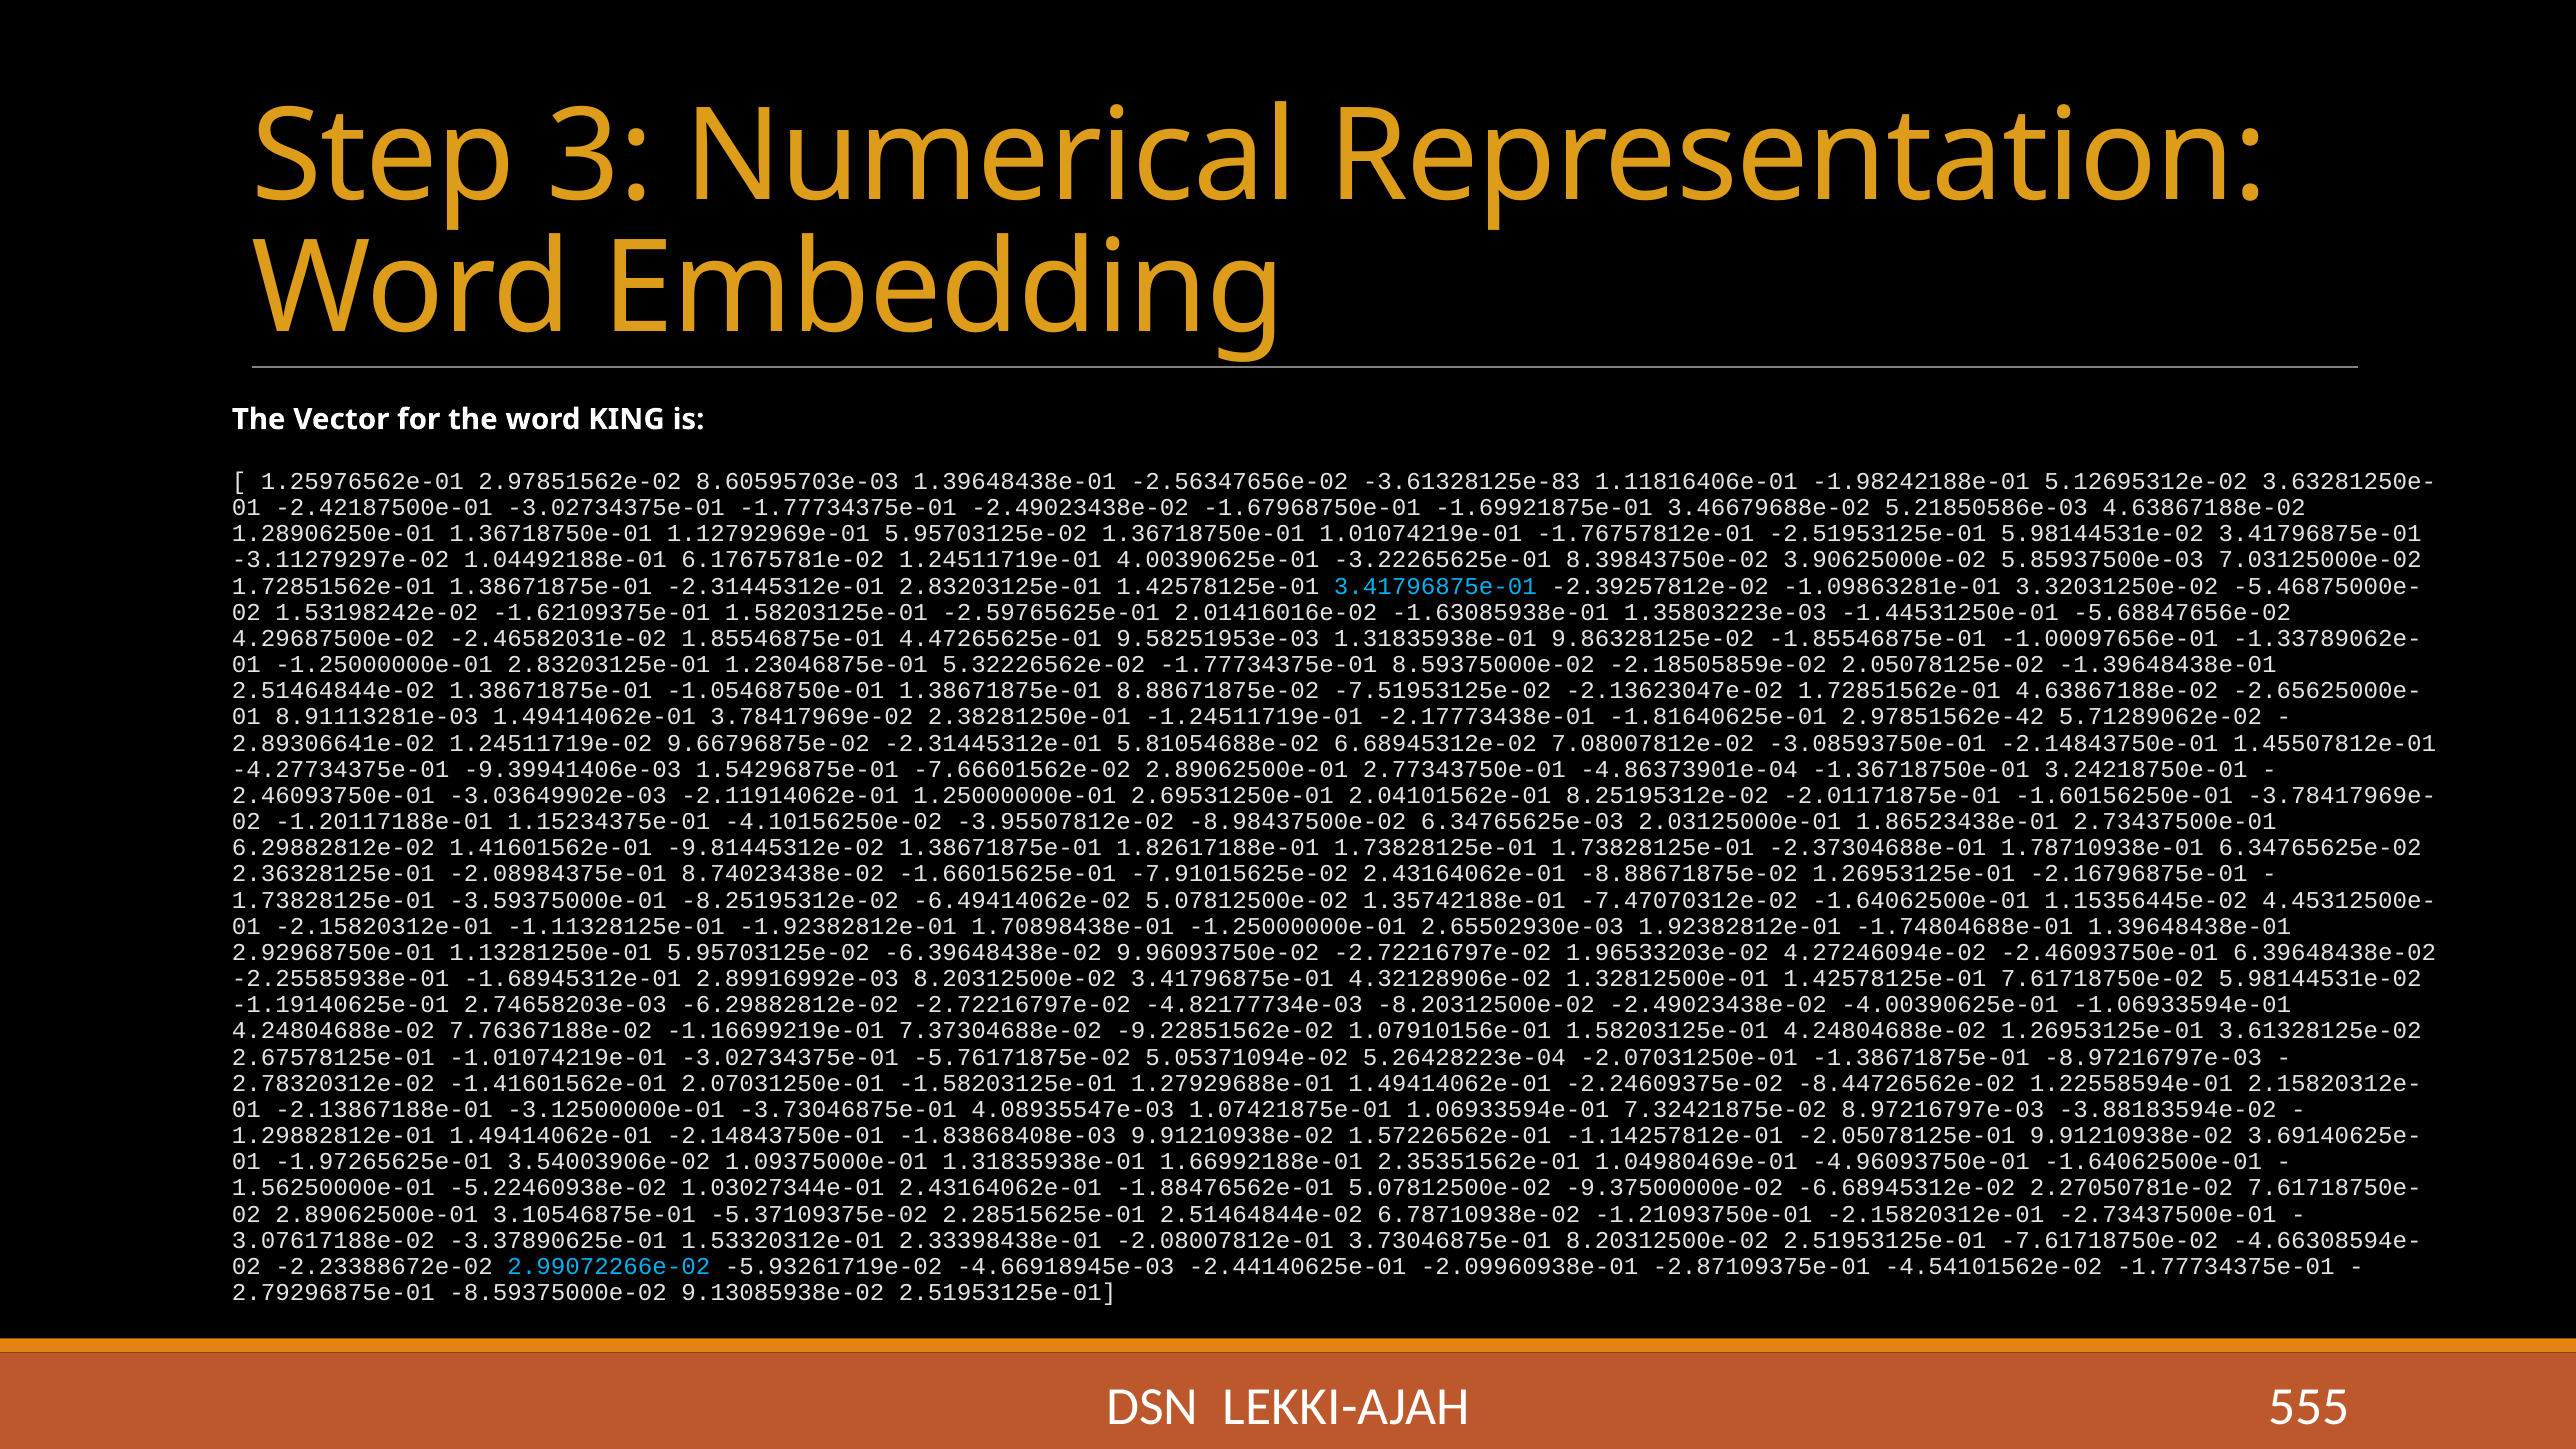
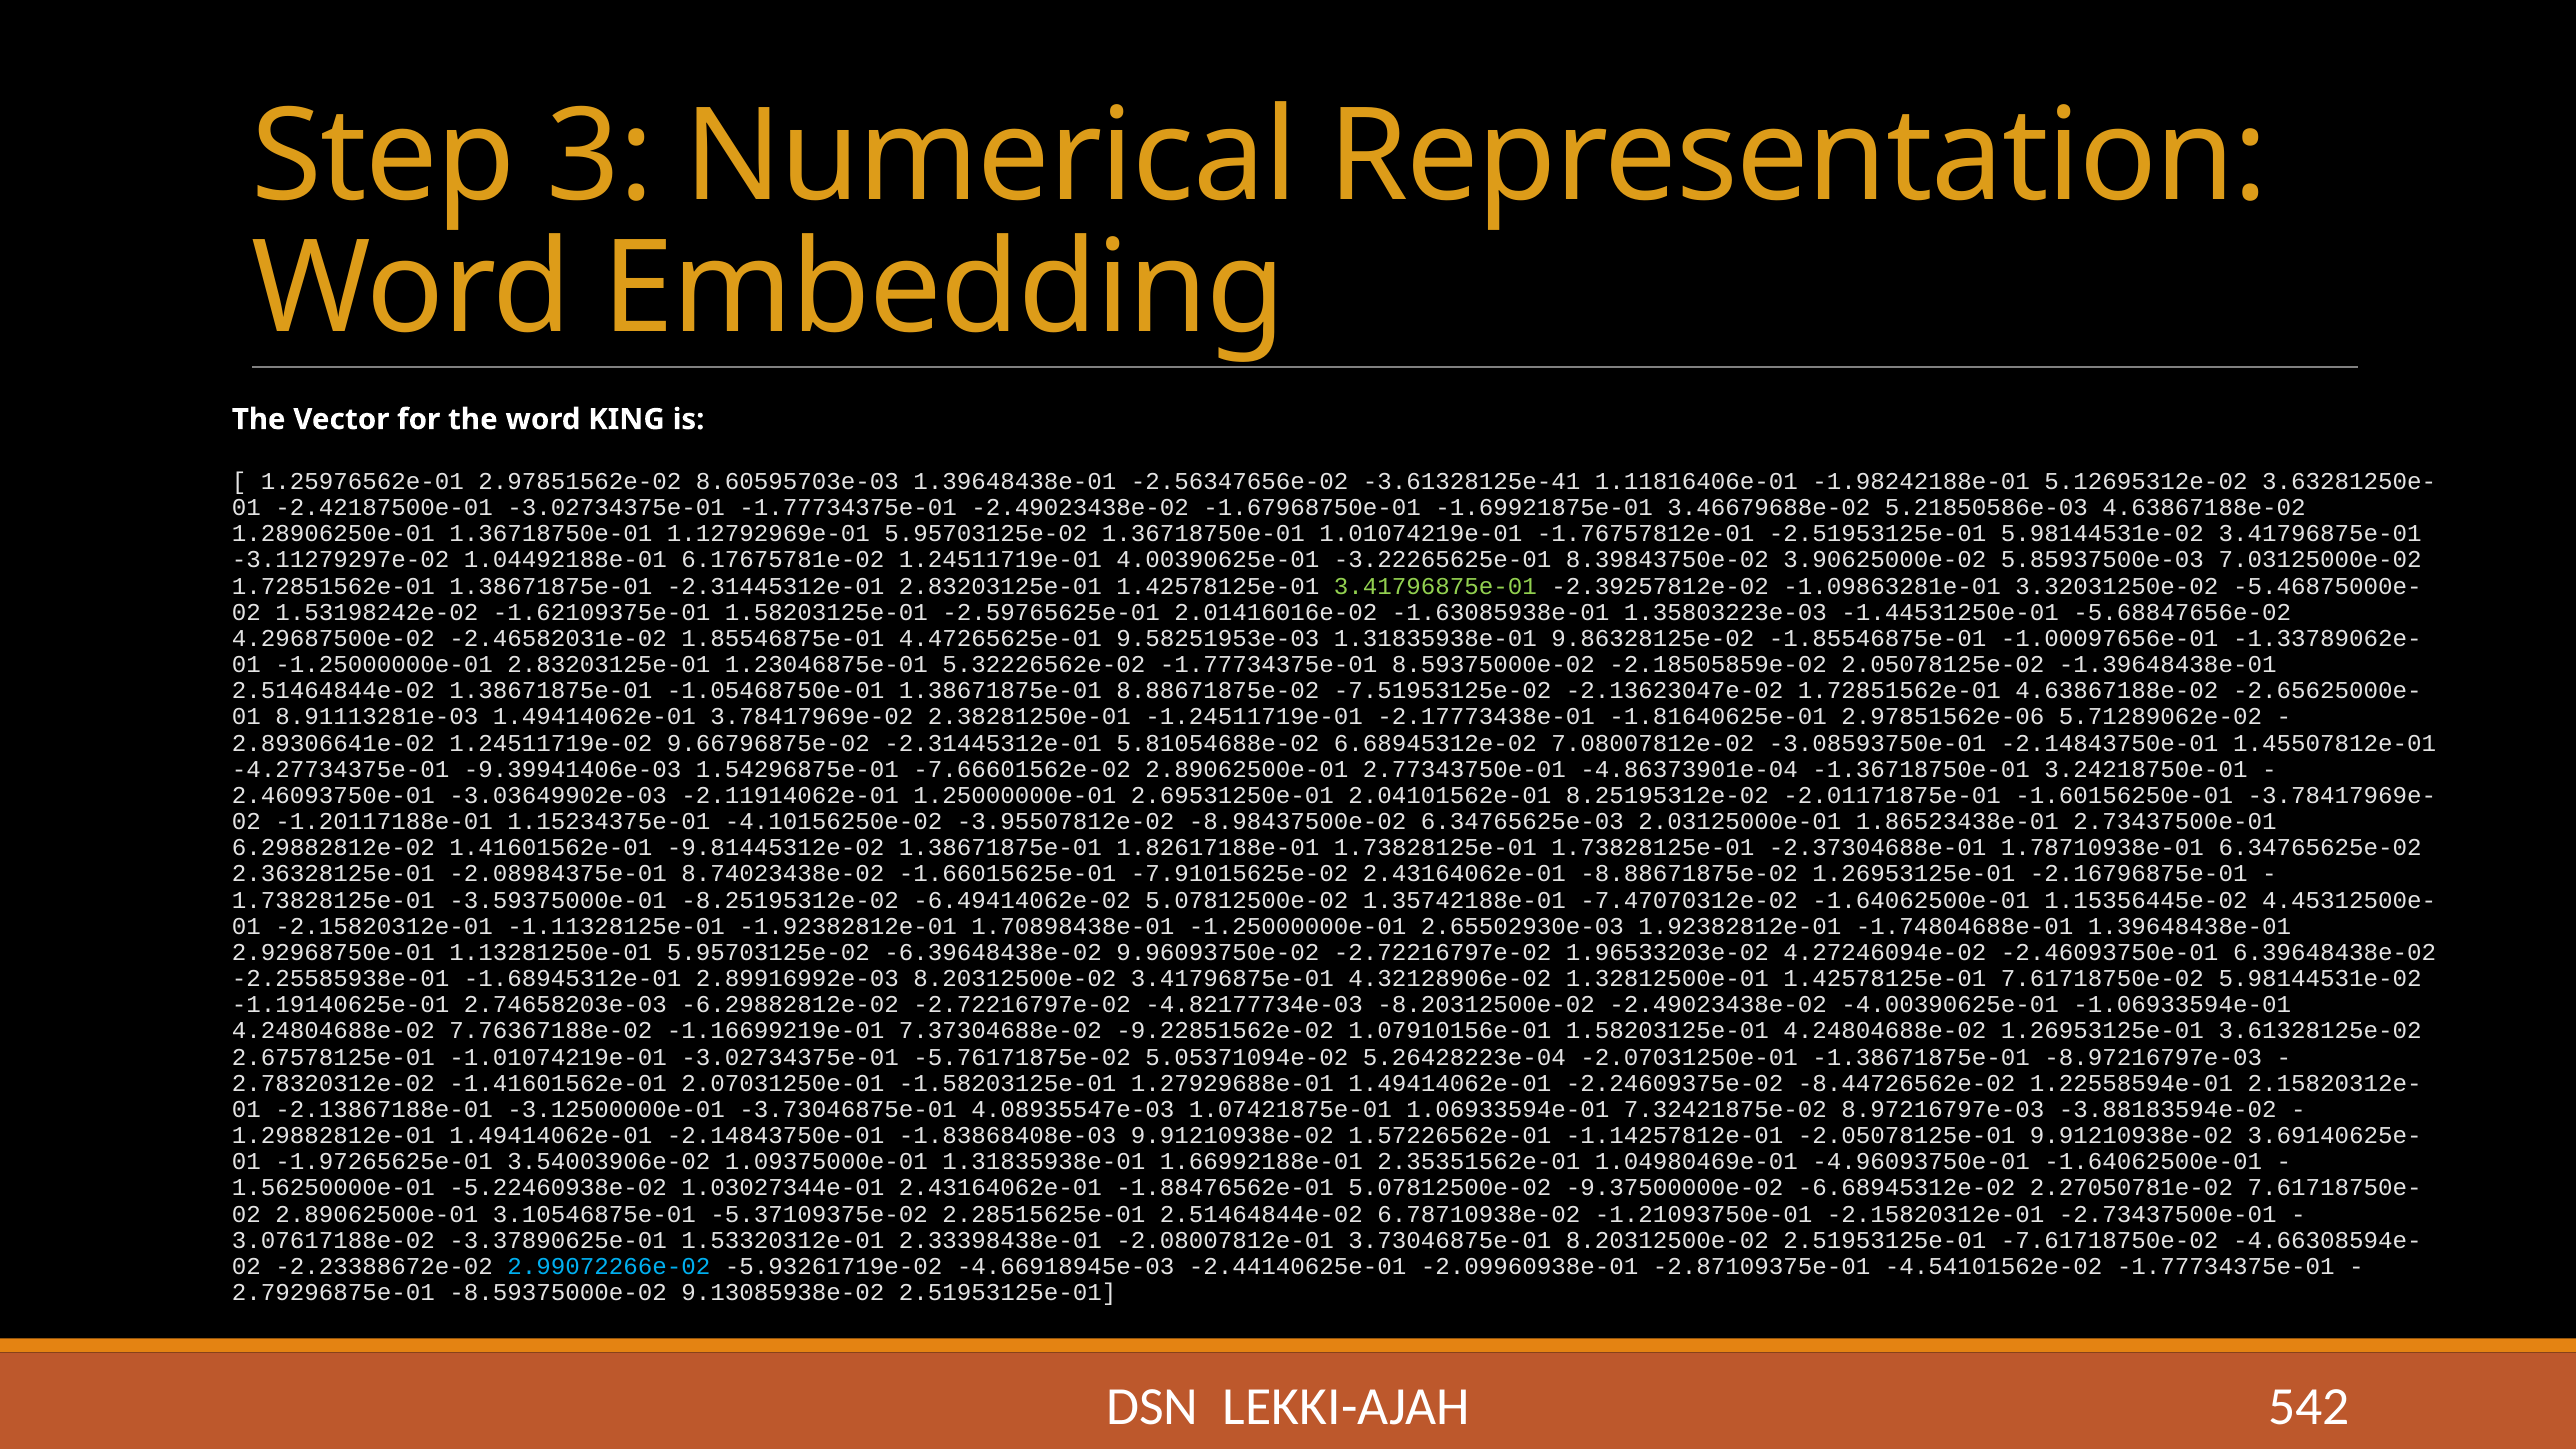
-3.61328125e-83: -3.61328125e-83 -> -3.61328125e-41
3.41796875e-01 at (1435, 586) colour: light blue -> light green
2.97851562e-42: 2.97851562e-42 -> 2.97851562e-06
555: 555 -> 542
